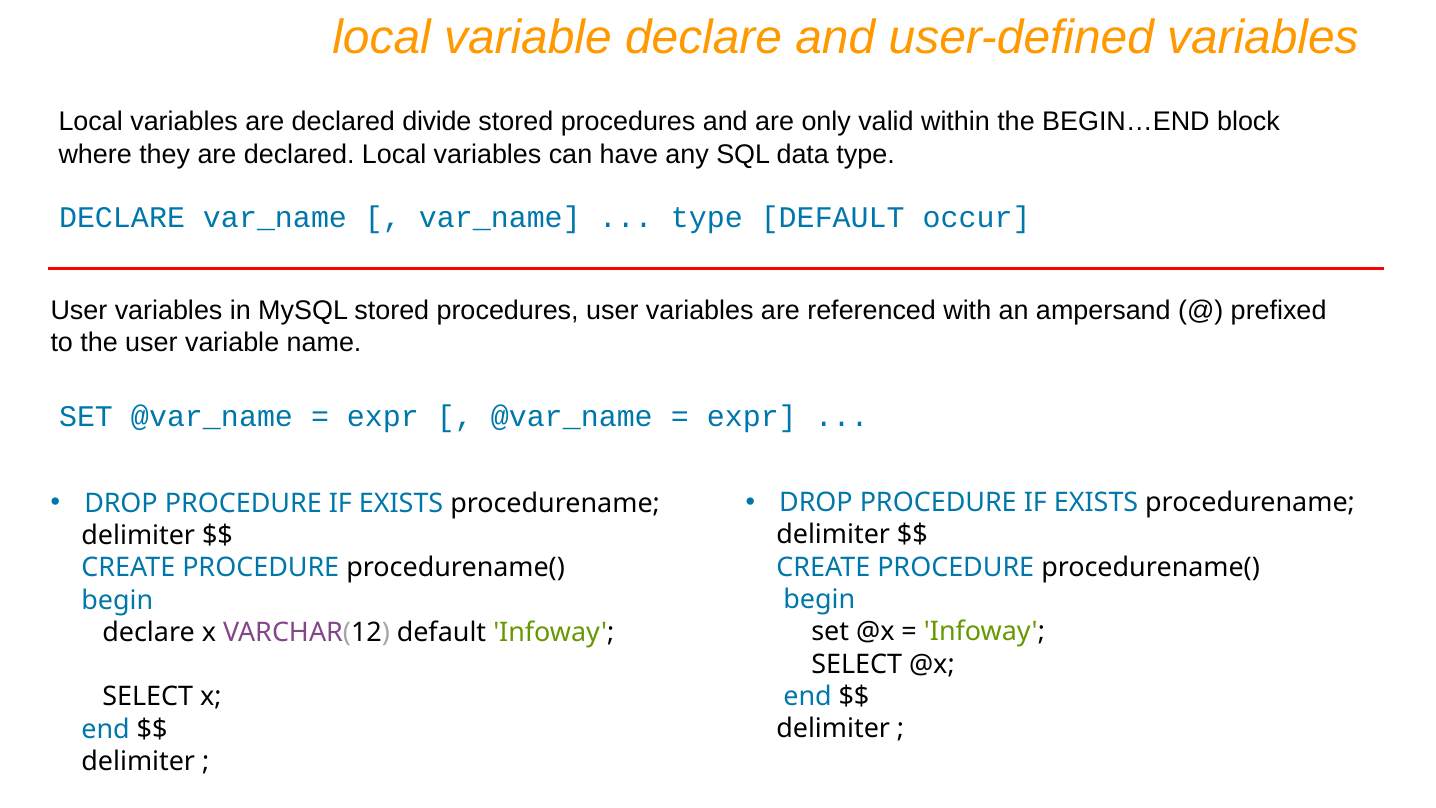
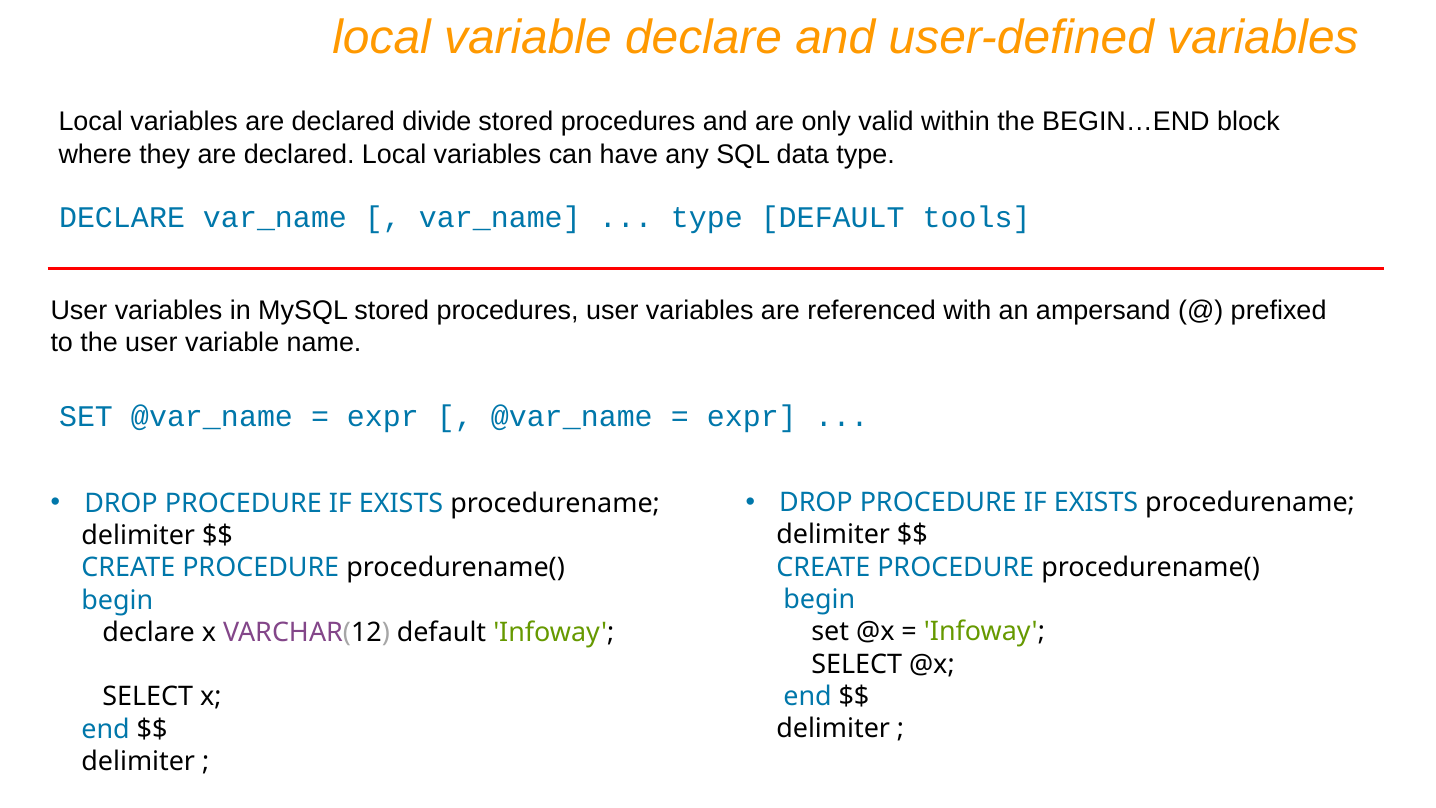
occur: occur -> tools
